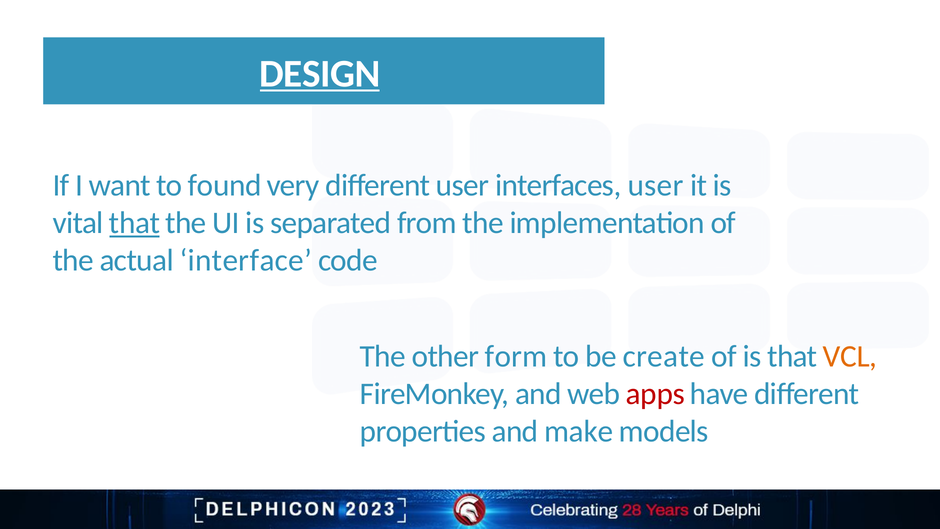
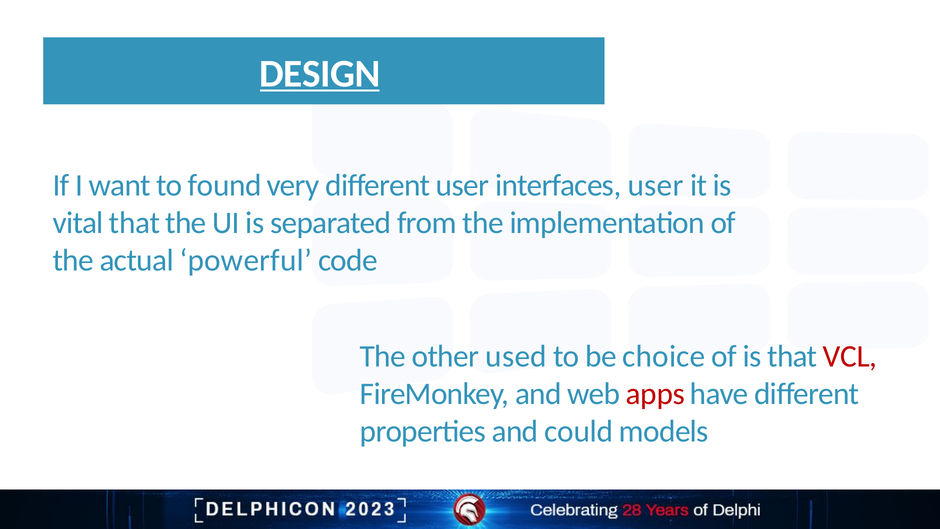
that at (135, 223) underline: present -> none
interface: interface -> powerful
form: form -> used
create: create -> choice
VCL colour: orange -> red
make: make -> could
